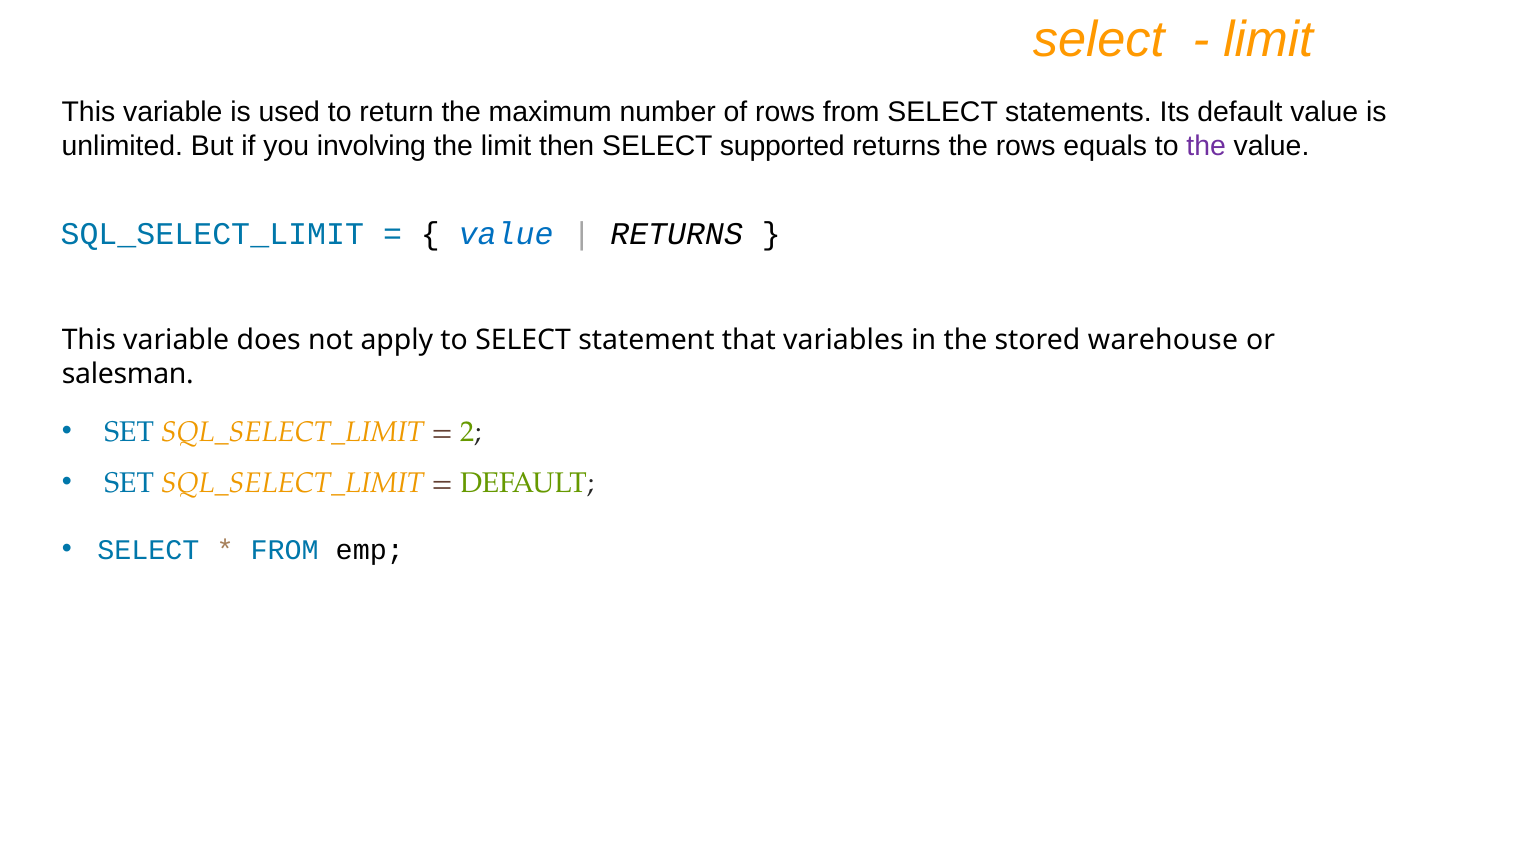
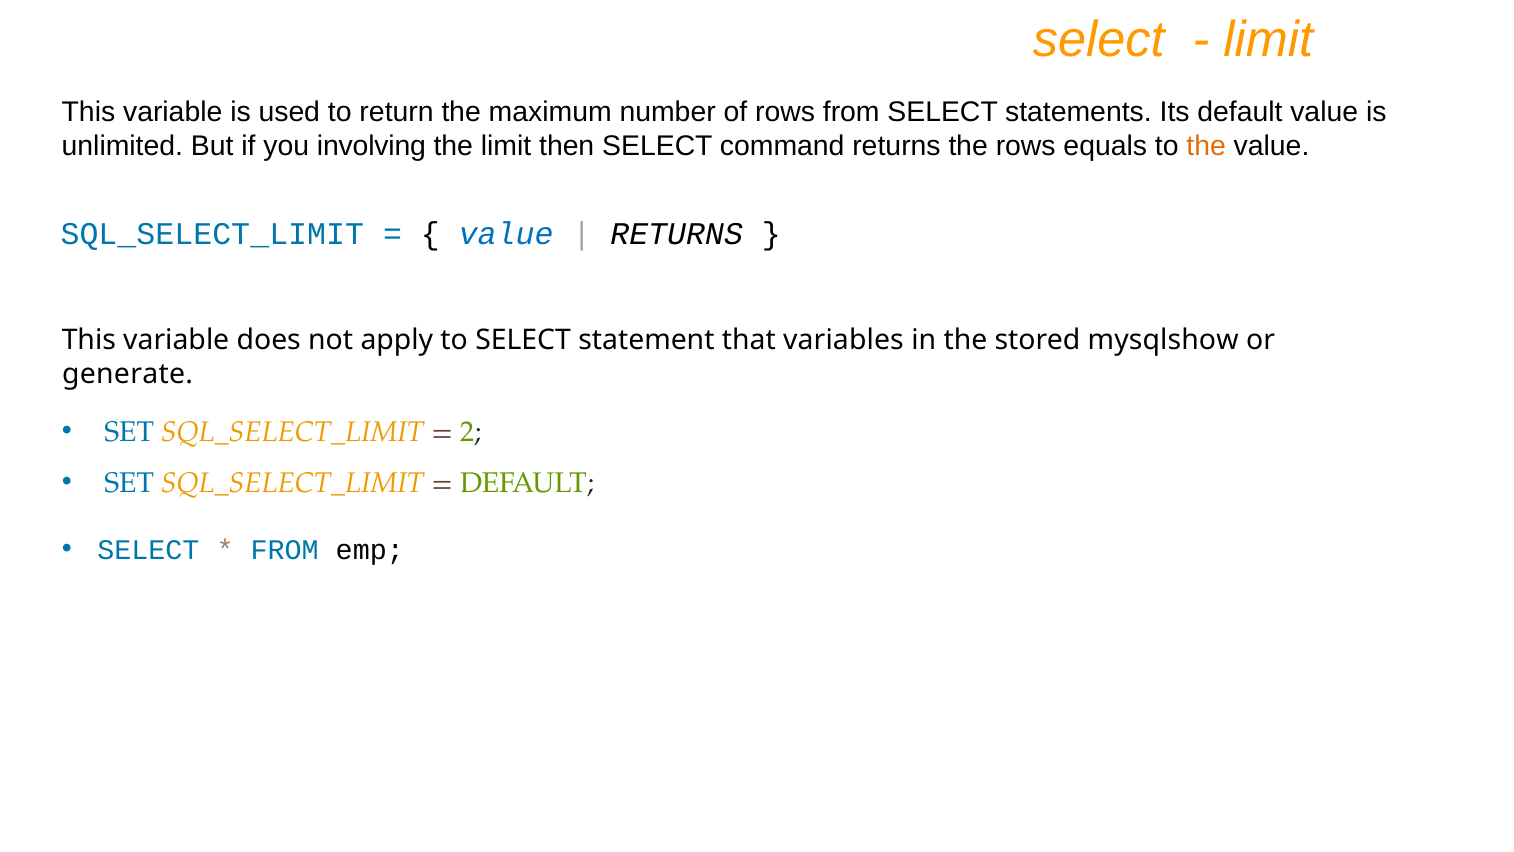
supported: supported -> command
the at (1206, 146) colour: purple -> orange
warehouse: warehouse -> mysqlshow
salesman: salesman -> generate
